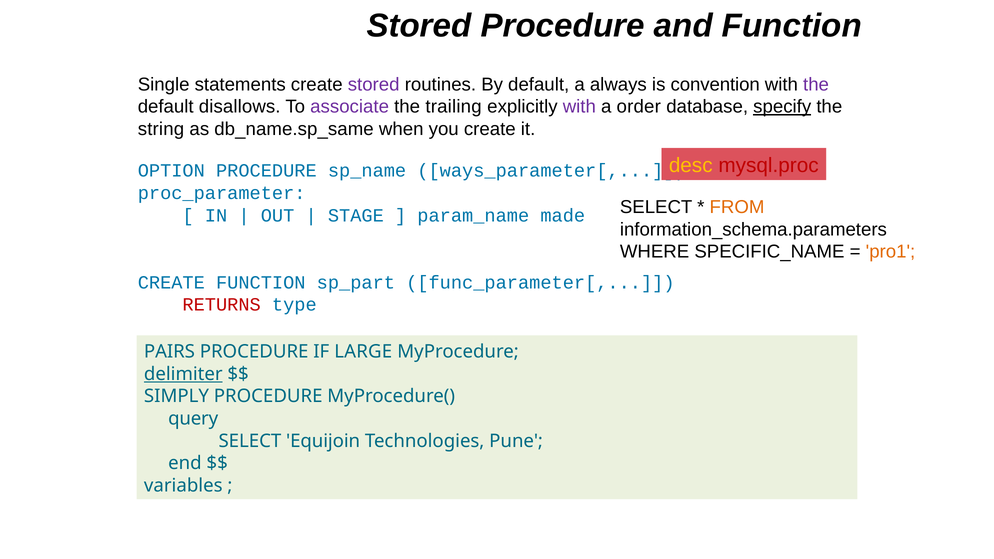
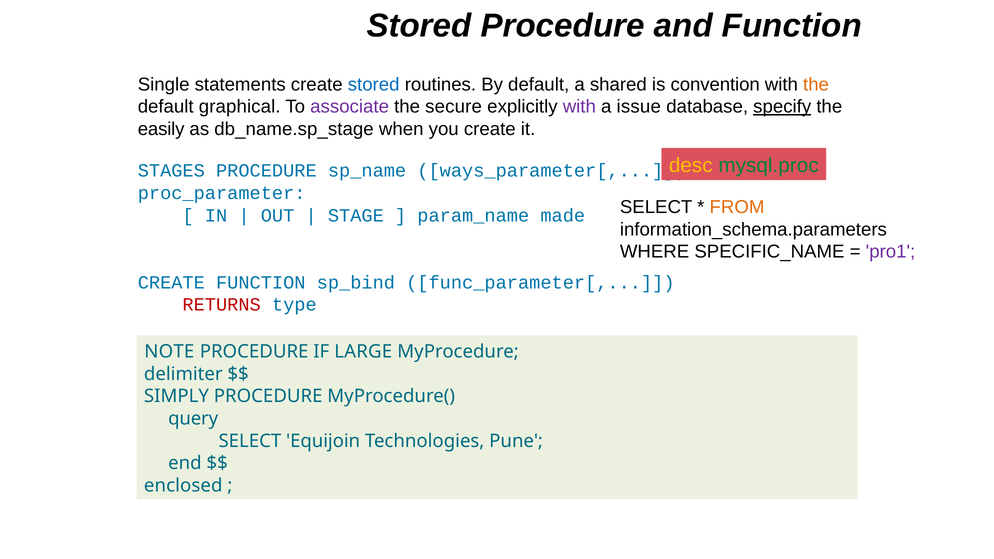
stored at (374, 84) colour: purple -> blue
always: always -> shared
the at (816, 84) colour: purple -> orange
disallows: disallows -> graphical
trailing: trailing -> secure
order: order -> issue
string: string -> easily
db_name.sp_same: db_name.sp_same -> db_name.sp_stage
mysql.proc colour: red -> green
OPTION: OPTION -> STAGES
pro1 colour: orange -> purple
sp_part: sp_part -> sp_bind
PAIRS: PAIRS -> NOTE
delimiter underline: present -> none
variables: variables -> enclosed
